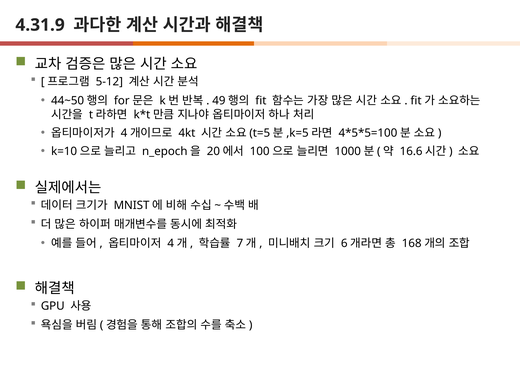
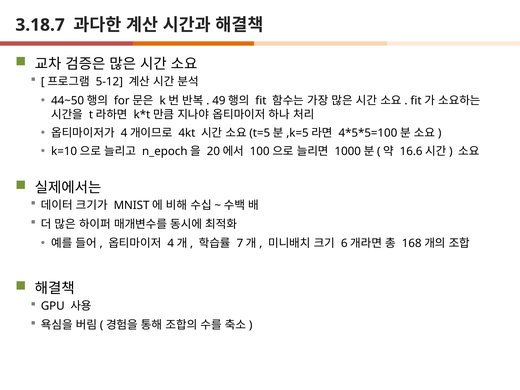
4.31.9: 4.31.9 -> 3.18.7
